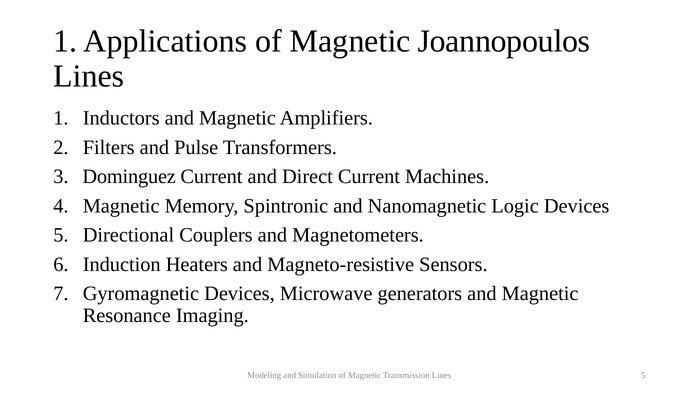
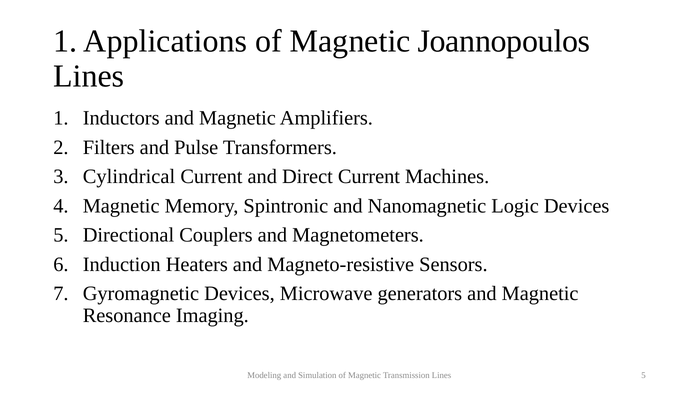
Dominguez: Dominguez -> Cylindrical
